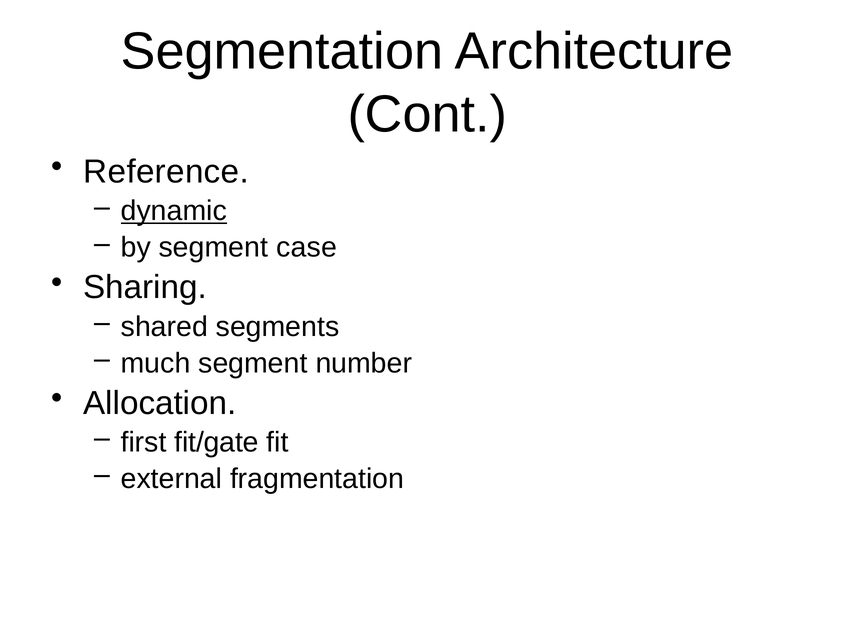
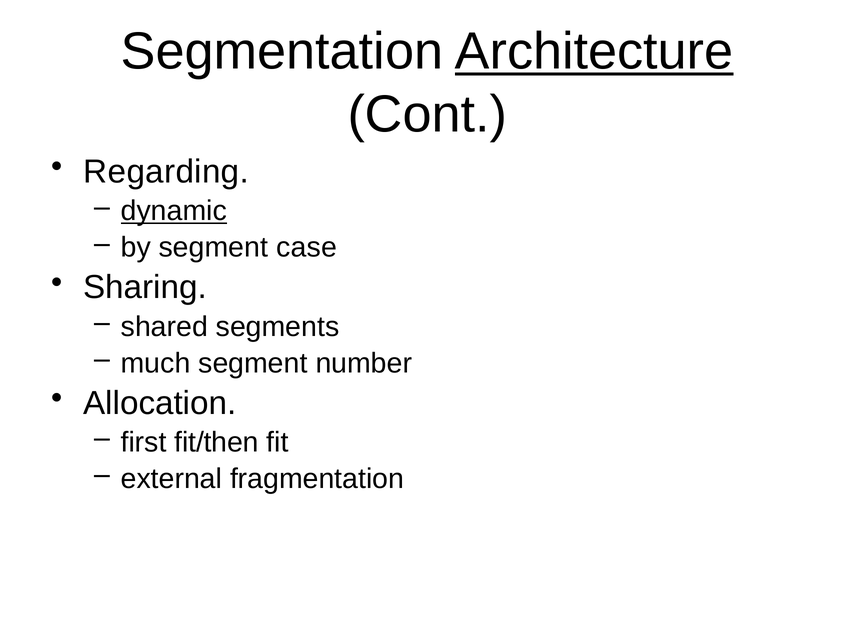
Architecture underline: none -> present
Reference: Reference -> Regarding
fit/gate: fit/gate -> fit/then
